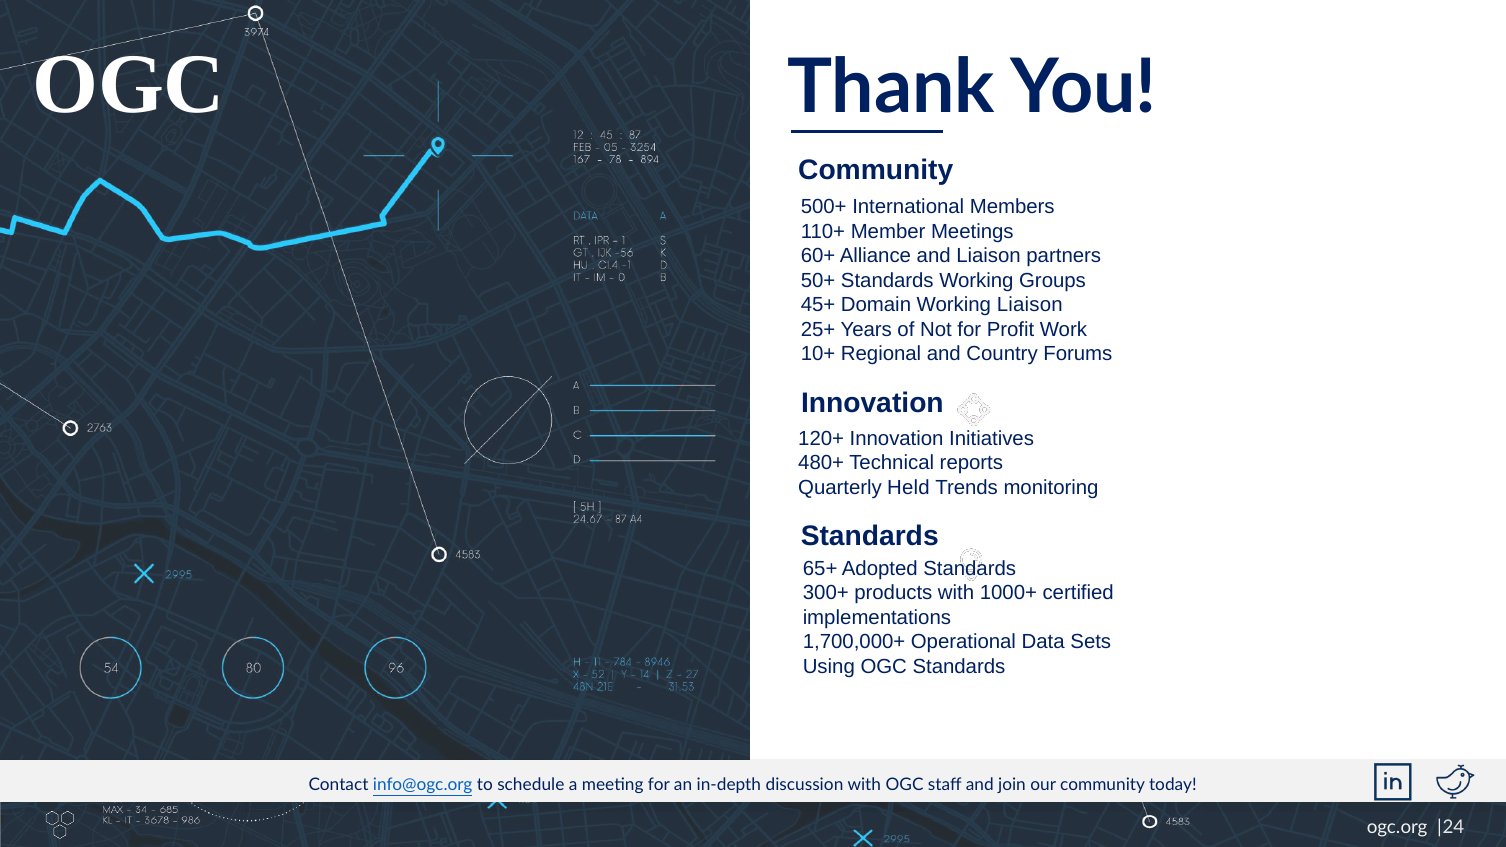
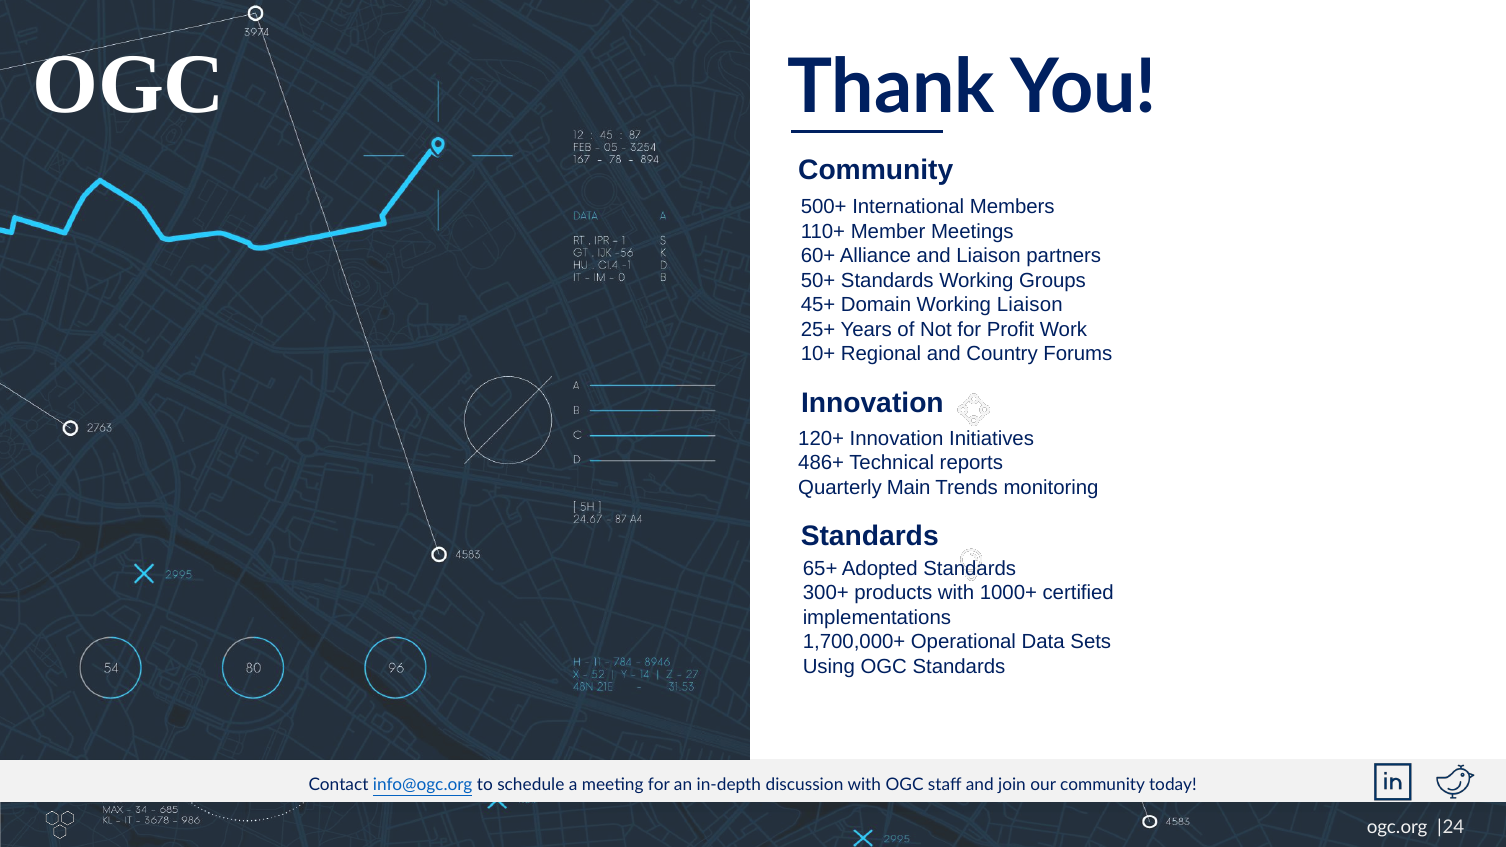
480+: 480+ -> 486+
Held: Held -> Main
